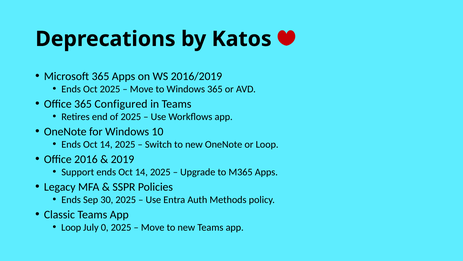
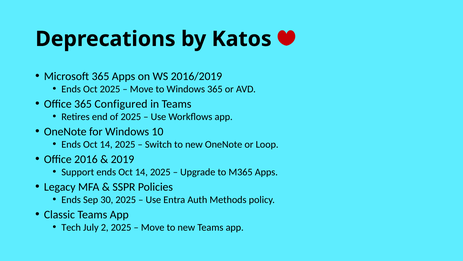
Loop at (71, 227): Loop -> Tech
0: 0 -> 2
